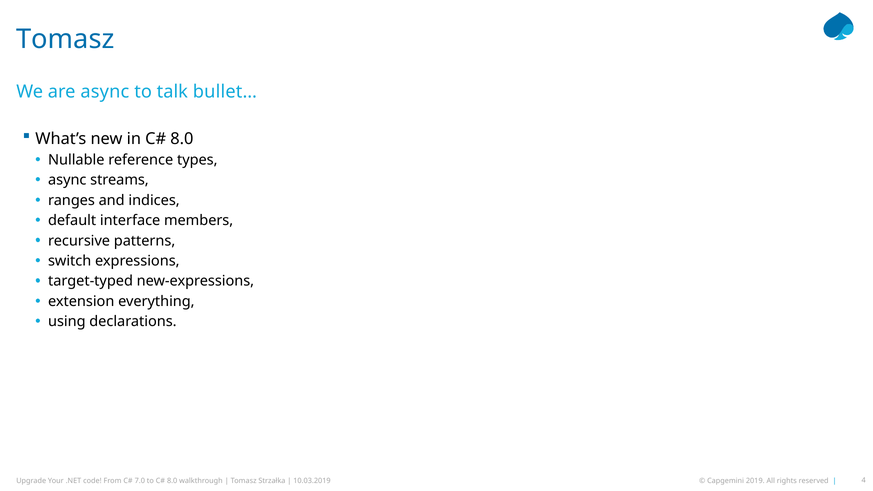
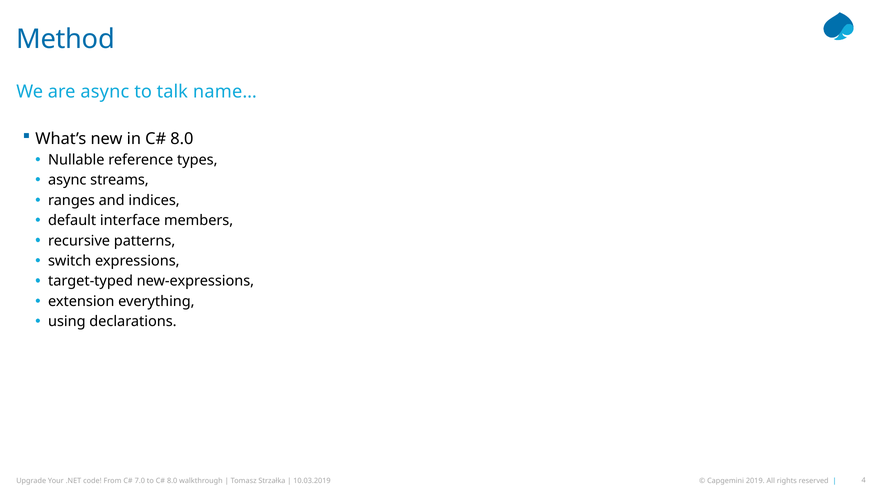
Tomasz at (65, 39): Tomasz -> Method
bullet…: bullet… -> name…
